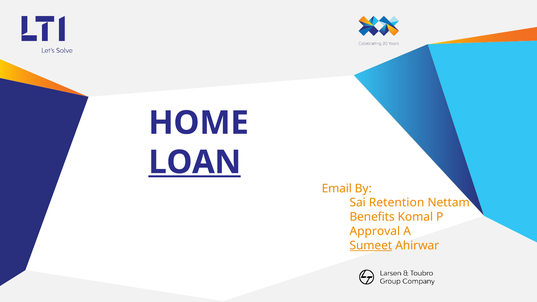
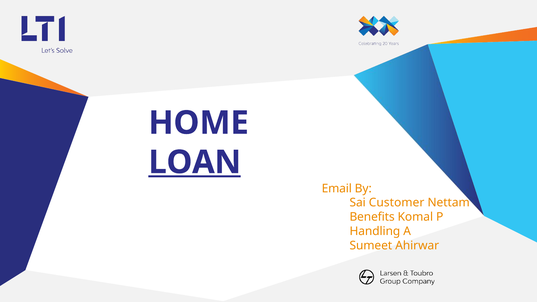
Retention: Retention -> Customer
Approval: Approval -> Handling
Sumeet underline: present -> none
